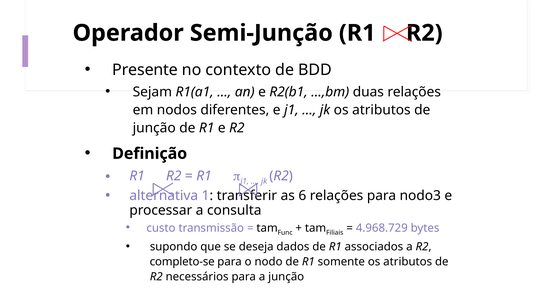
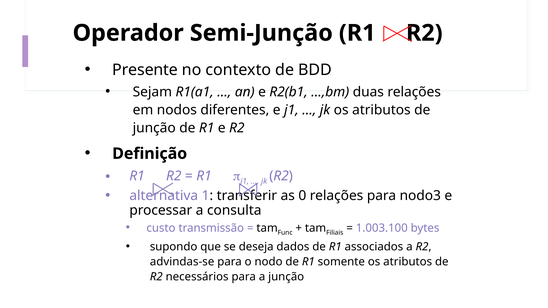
6: 6 -> 0
4.968.729: 4.968.729 -> 1.003.100
completo-se: completo-se -> advindas-se
